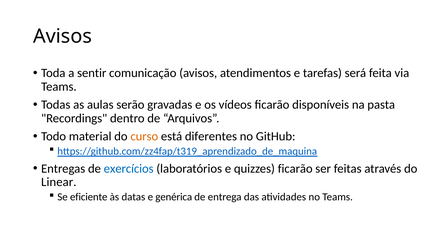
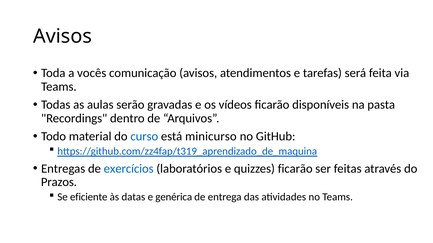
sentir: sentir -> vocês
curso colour: orange -> blue
diferentes: diferentes -> minicurso
Linear: Linear -> Prazos
